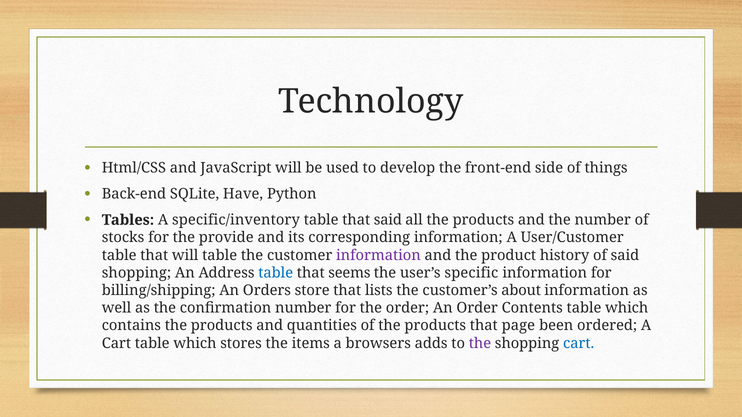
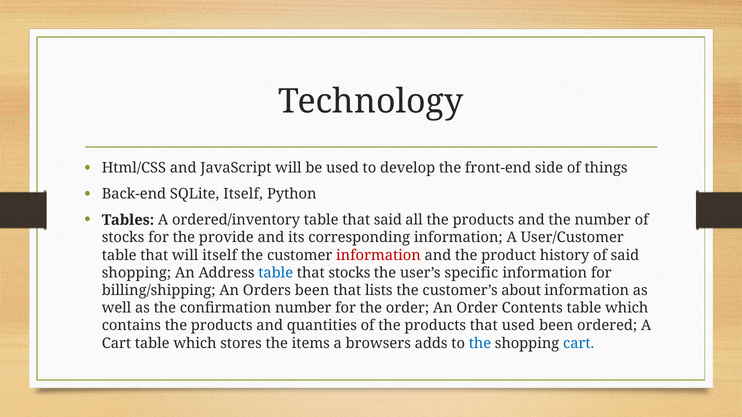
SQLite Have: Have -> Itself
specific/inventory: specific/inventory -> ordered/inventory
will table: table -> itself
information at (378, 255) colour: purple -> red
that seems: seems -> stocks
Orders store: store -> been
that page: page -> used
the at (480, 343) colour: purple -> blue
